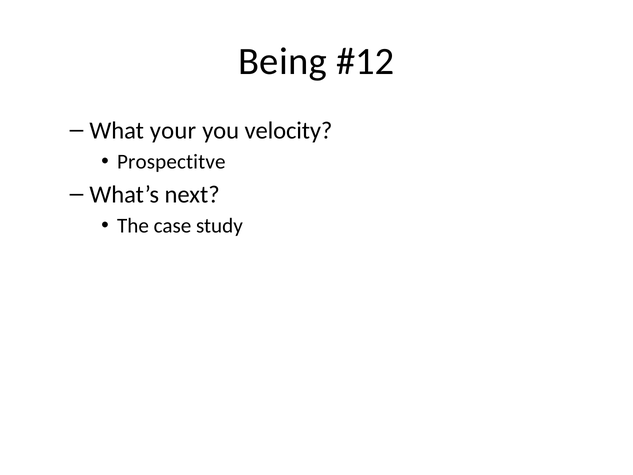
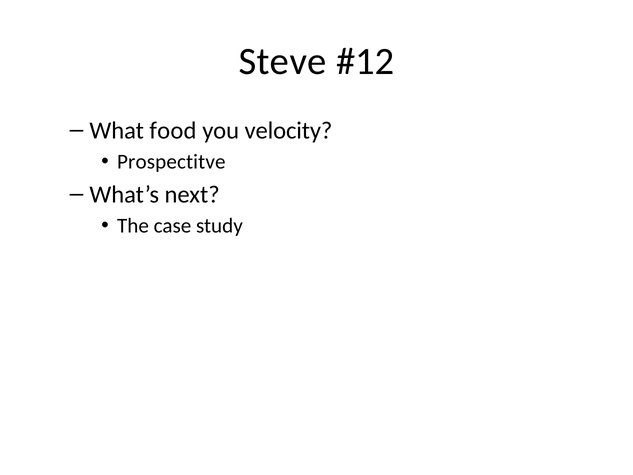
Being: Being -> Steve
your: your -> food
